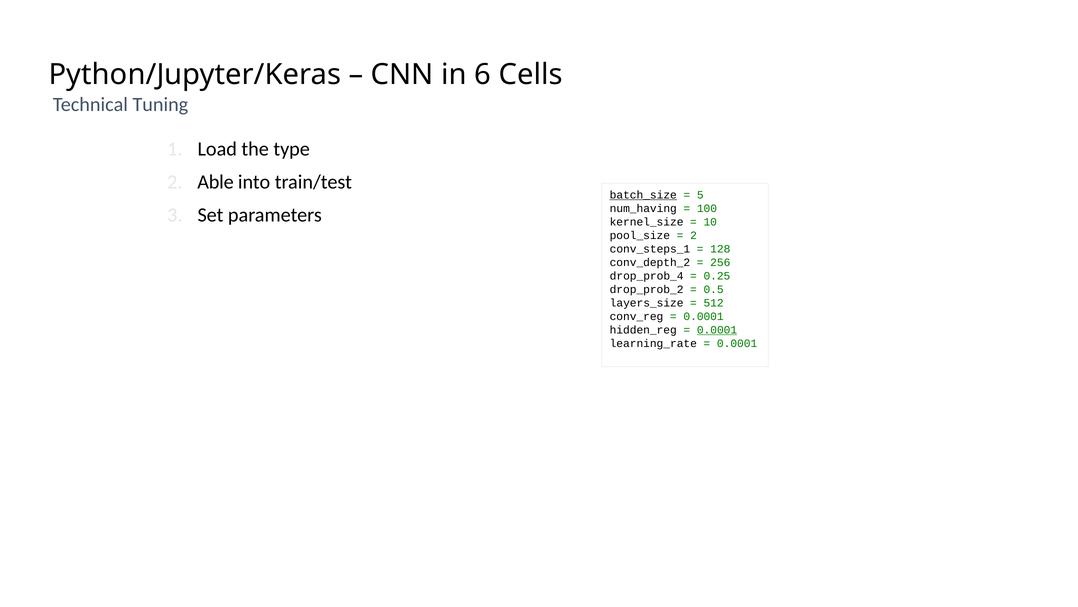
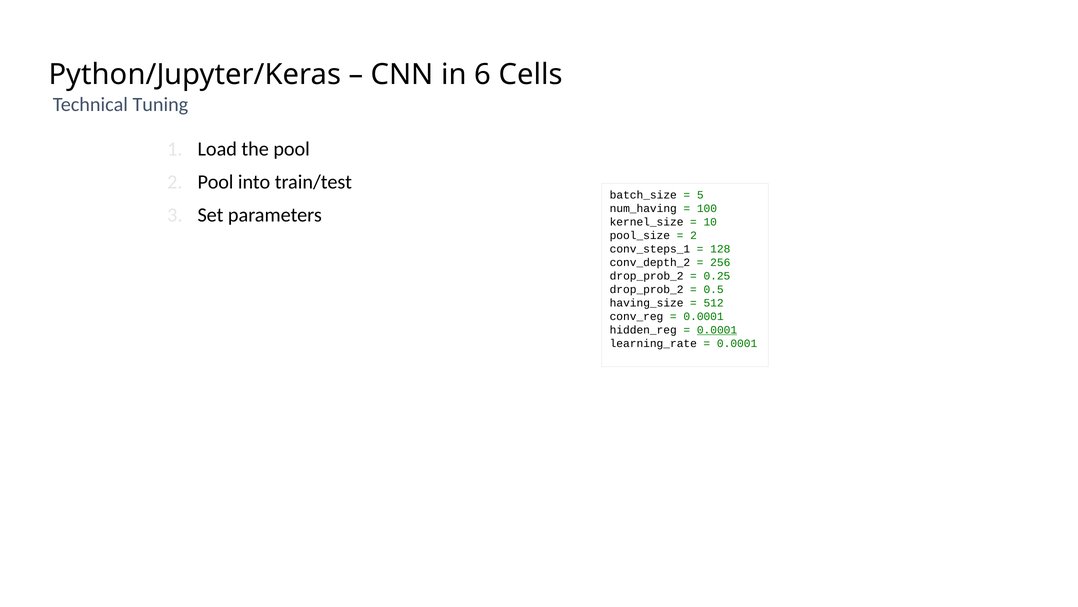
the type: type -> pool
2 Able: Able -> Pool
batch_size underline: present -> none
drop_prob_4 at (647, 276): drop_prob_4 -> drop_prob_2
layers_size: layers_size -> having_size
